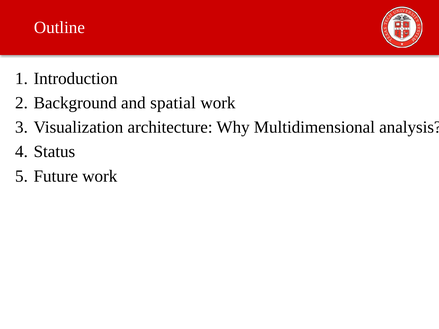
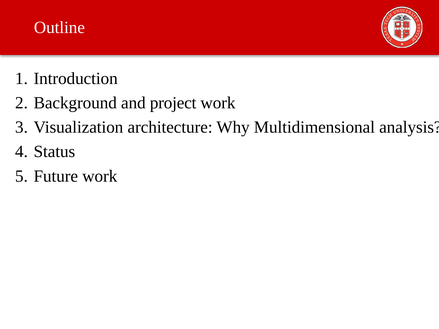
spatial: spatial -> project
